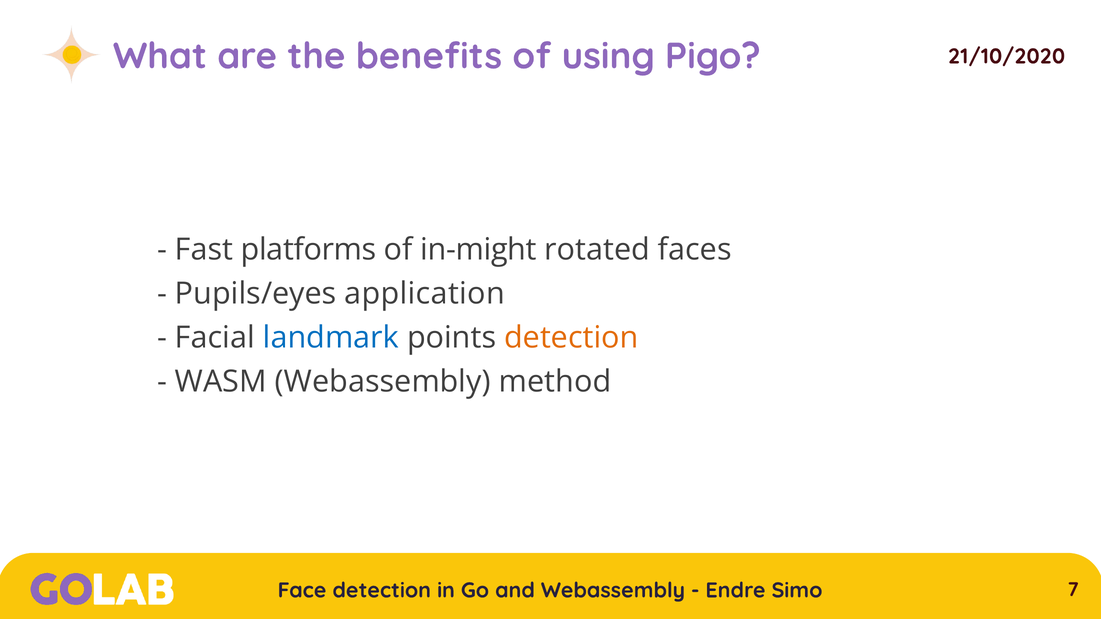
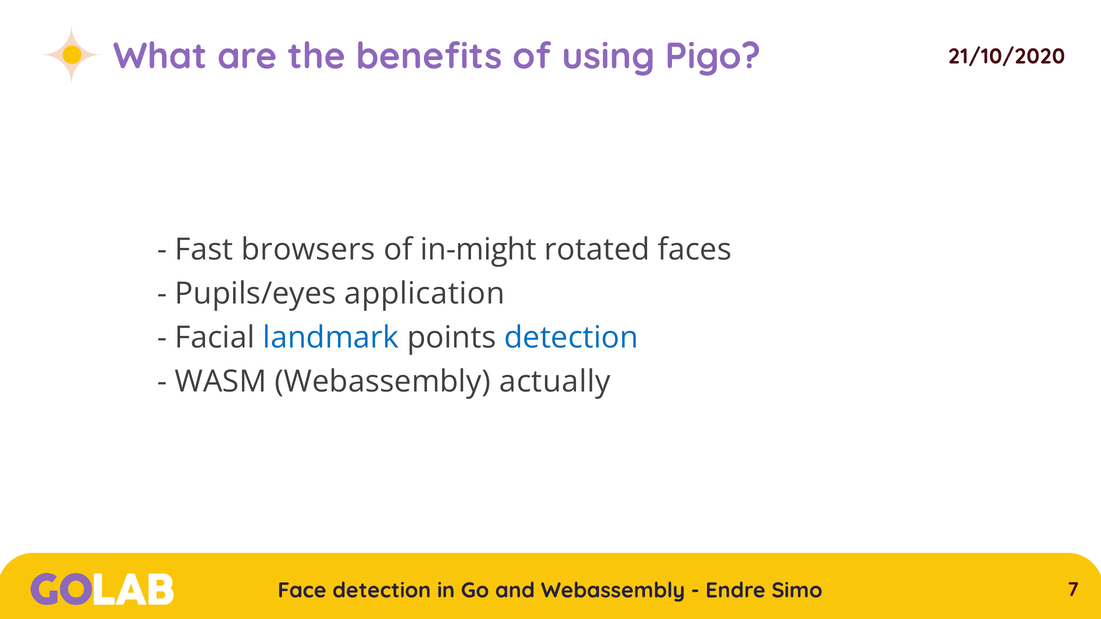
platforms: platforms -> browsers
detection at (571, 338) colour: orange -> blue
method: method -> actually
